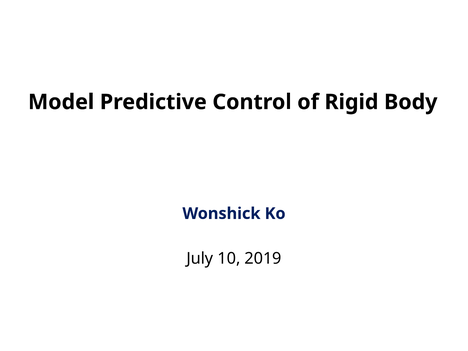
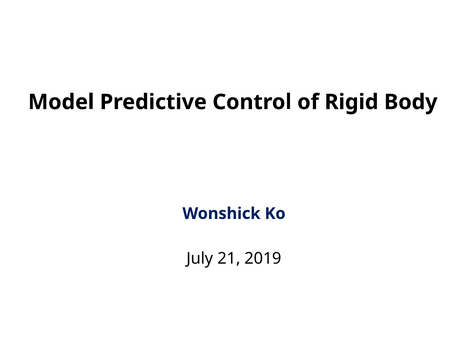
10: 10 -> 21
